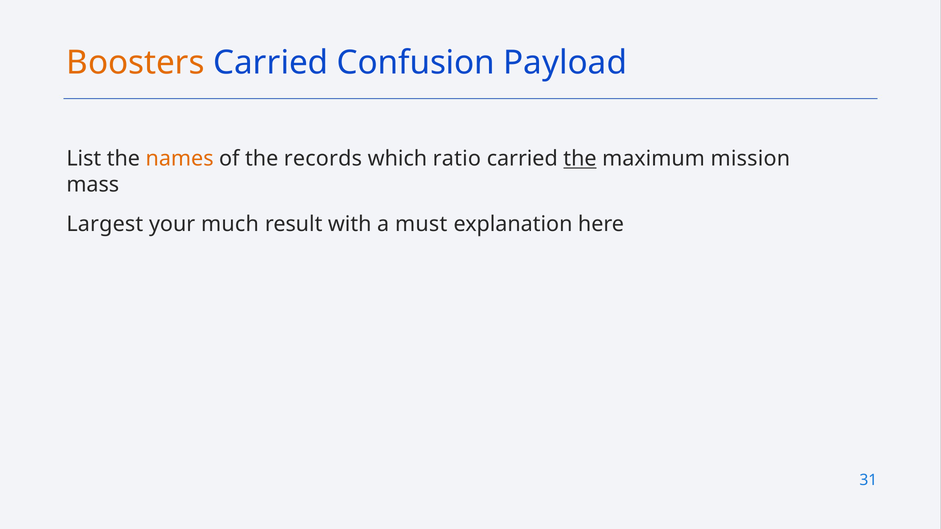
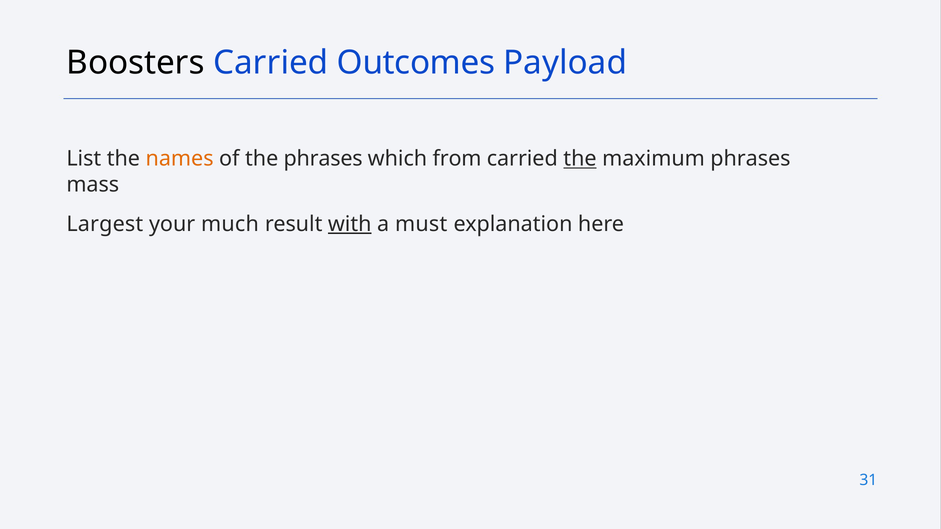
Boosters colour: orange -> black
Confusion: Confusion -> Outcomes
the records: records -> phrases
ratio: ratio -> from
maximum mission: mission -> phrases
with underline: none -> present
